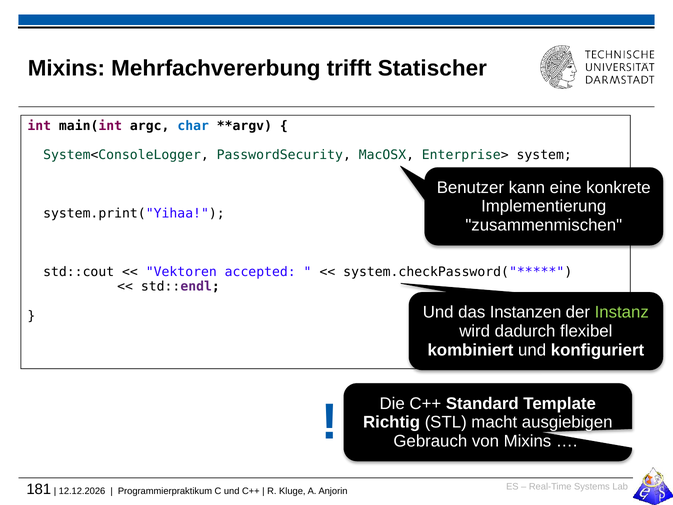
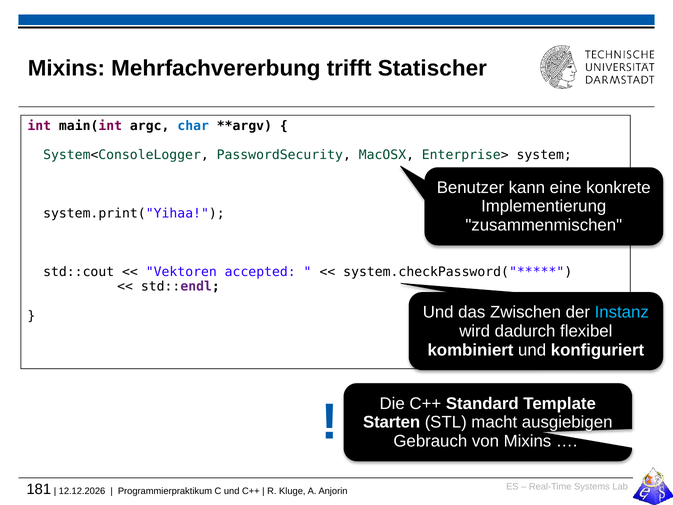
Instanzen: Instanzen -> Zwischen
Instanz colour: light green -> light blue
Richtig: Richtig -> Starten
